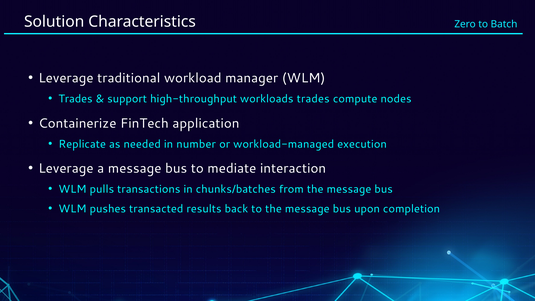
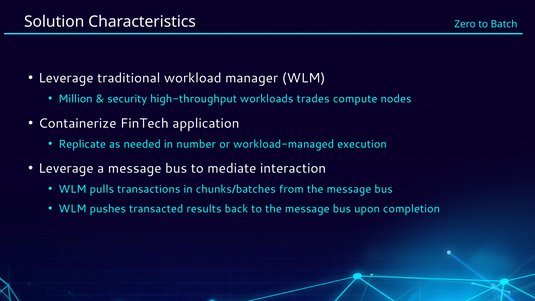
Trades at (75, 99): Trades -> Million
support: support -> security
